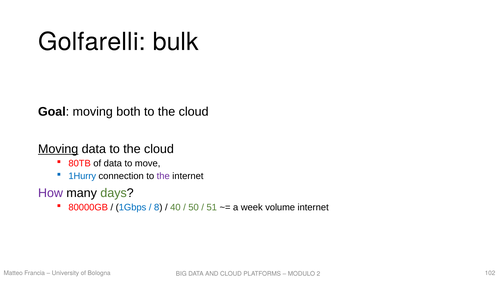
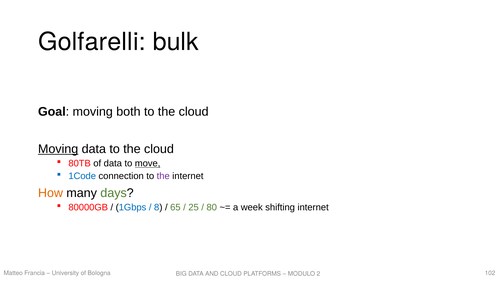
move underline: none -> present
1Hurry: 1Hurry -> 1Code
How colour: purple -> orange
40: 40 -> 65
50: 50 -> 25
51: 51 -> 80
volume: volume -> shifting
